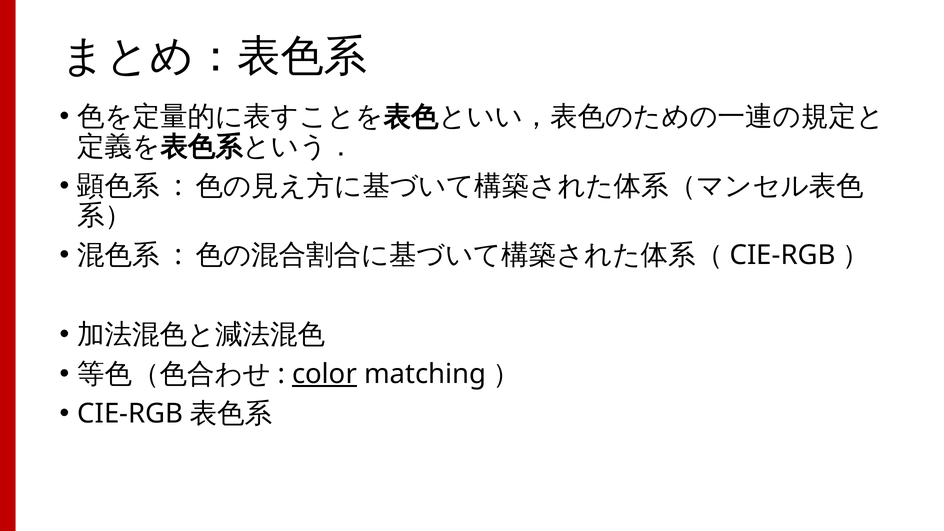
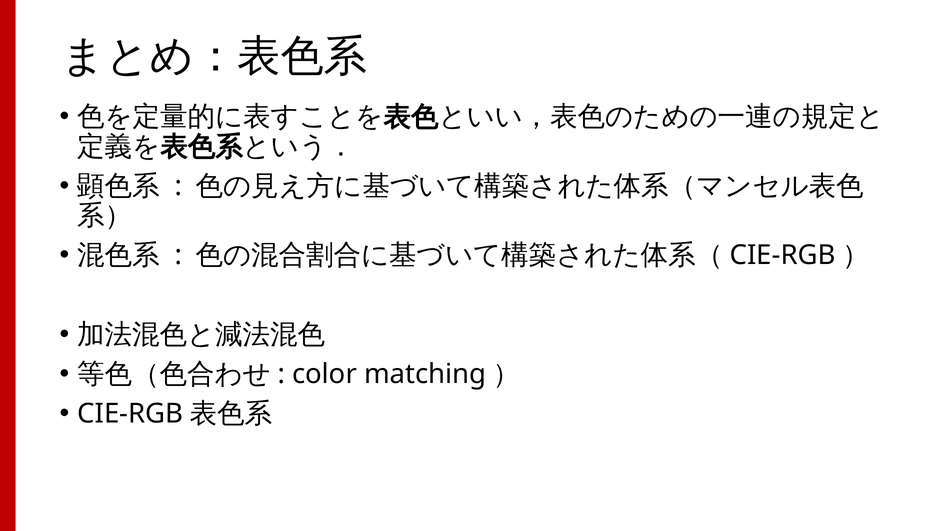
color underline: present -> none
